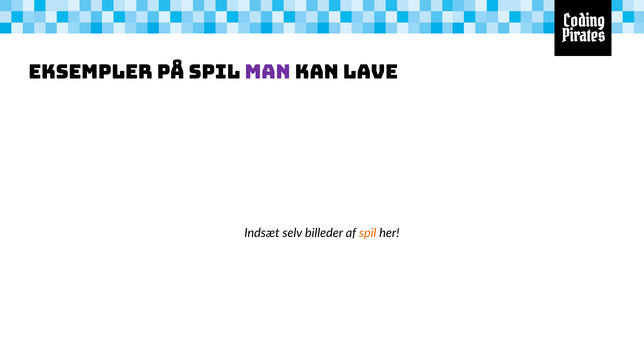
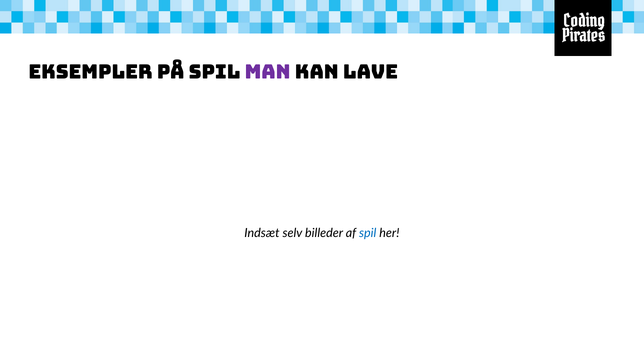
spil at (368, 233) colour: orange -> blue
